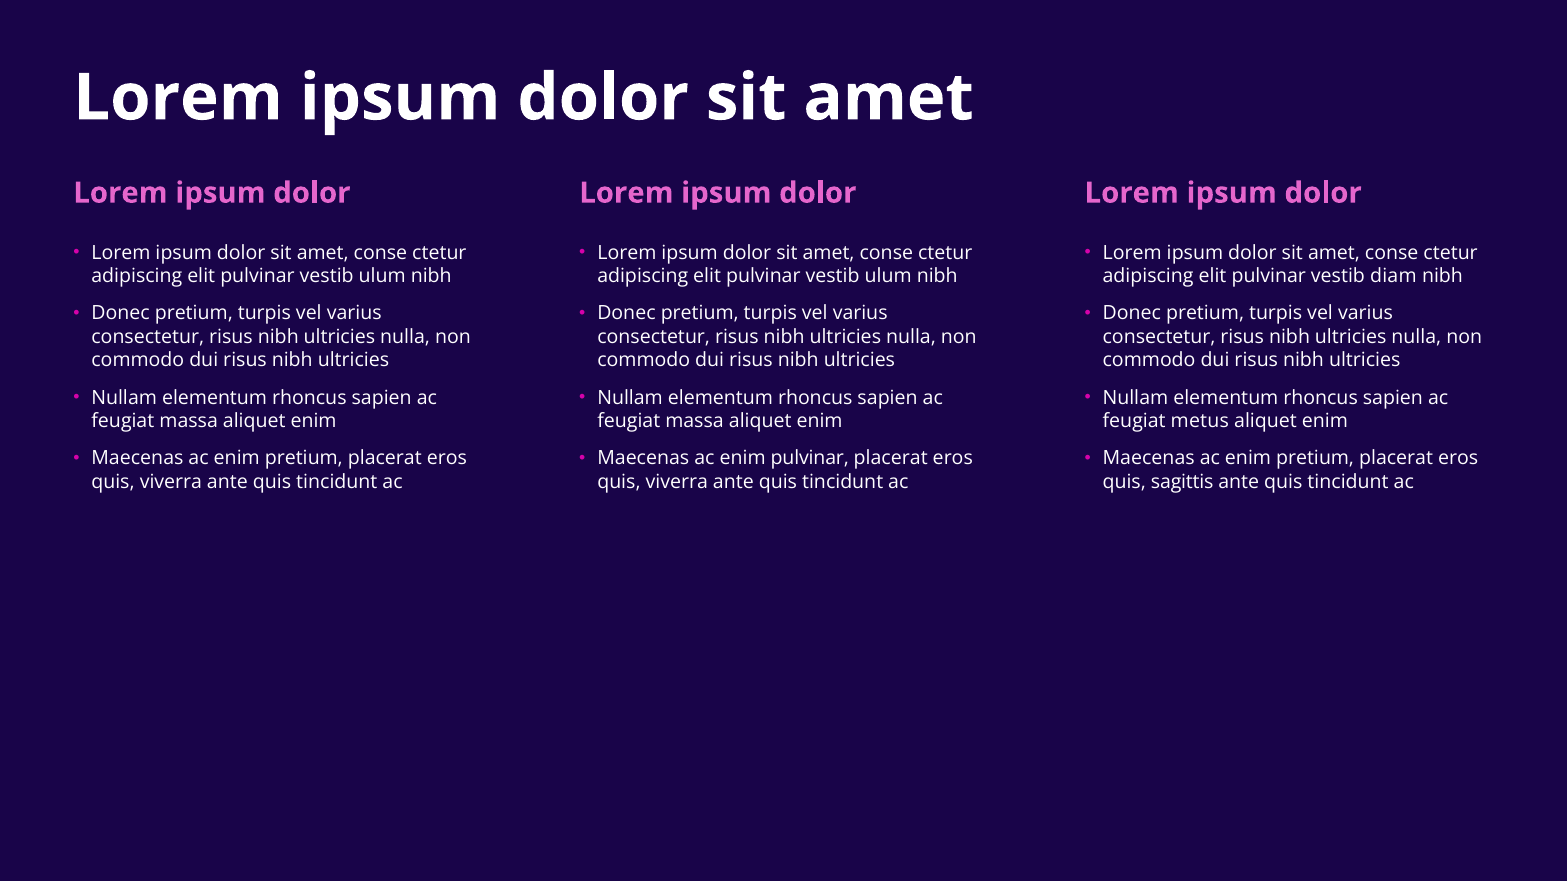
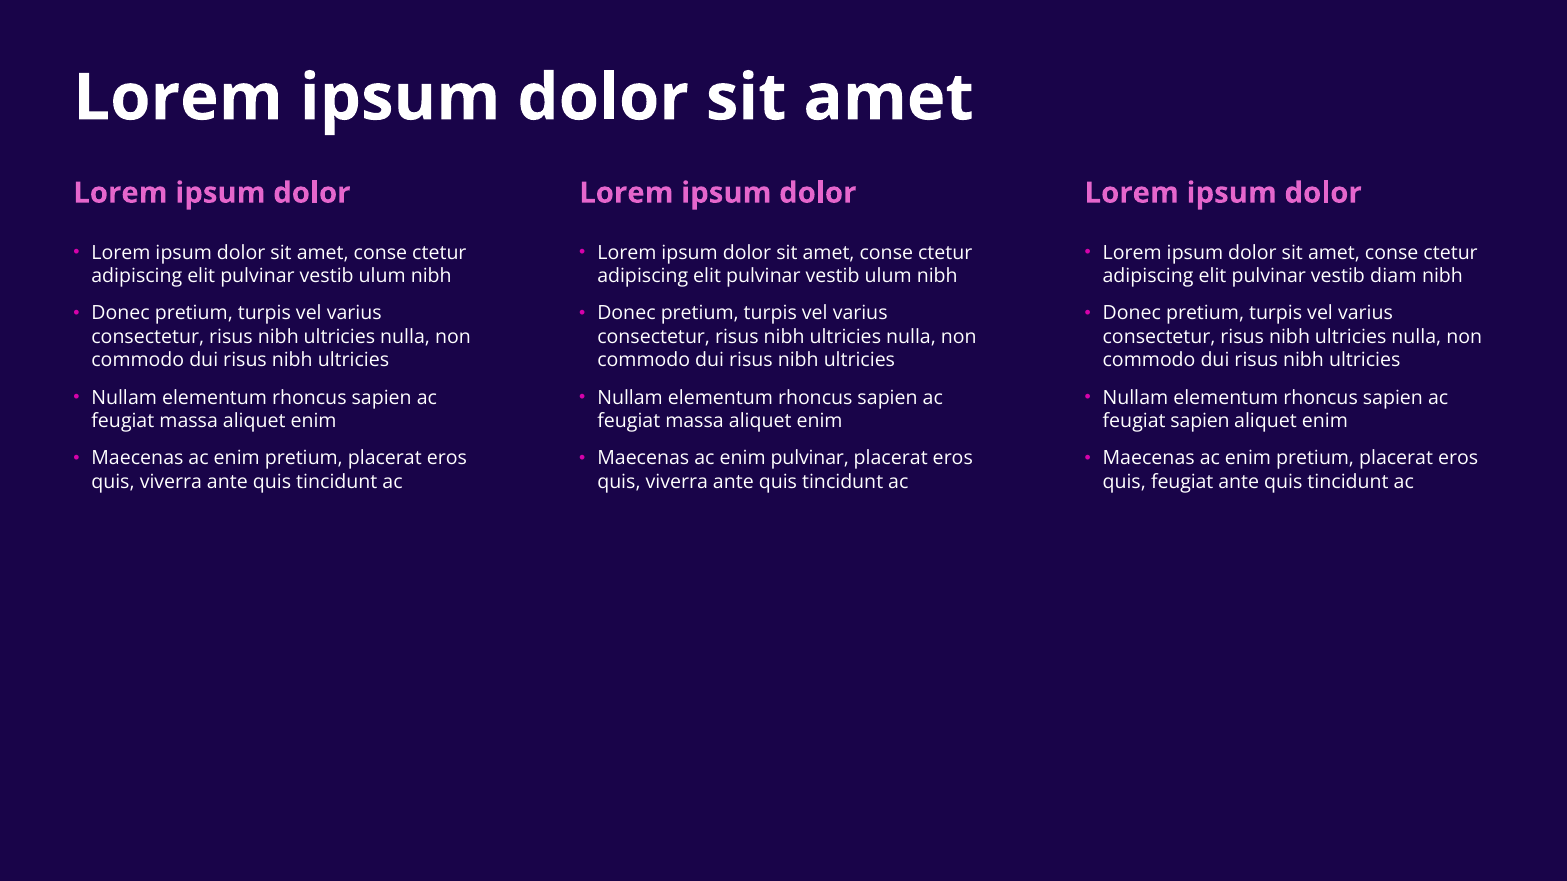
feugiat metus: metus -> sapien
quis sagittis: sagittis -> feugiat
